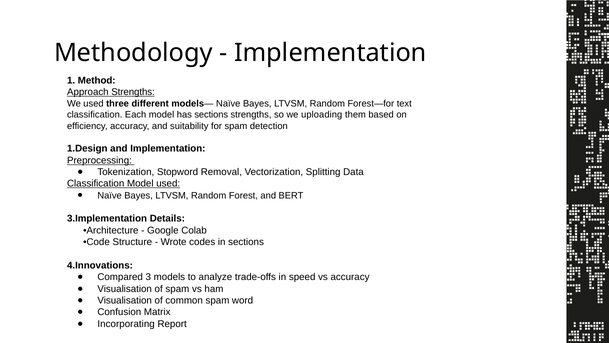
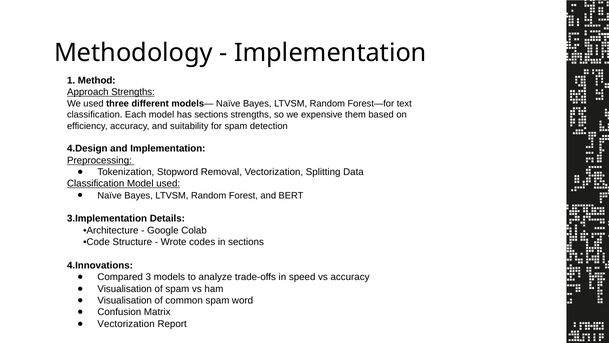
uploading: uploading -> expensive
1.Design: 1.Design -> 4.Design
Incorporating at (126, 324): Incorporating -> Vectorization
